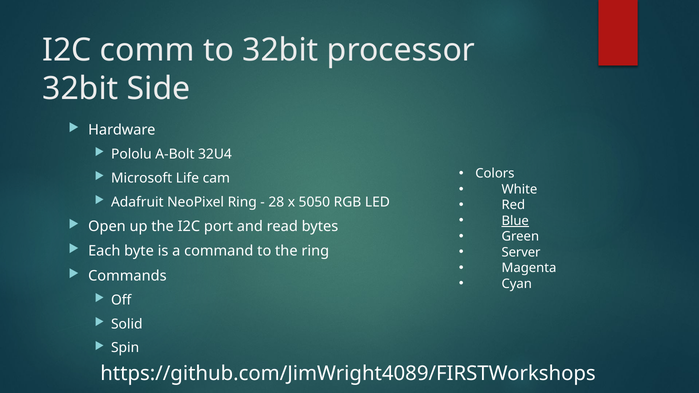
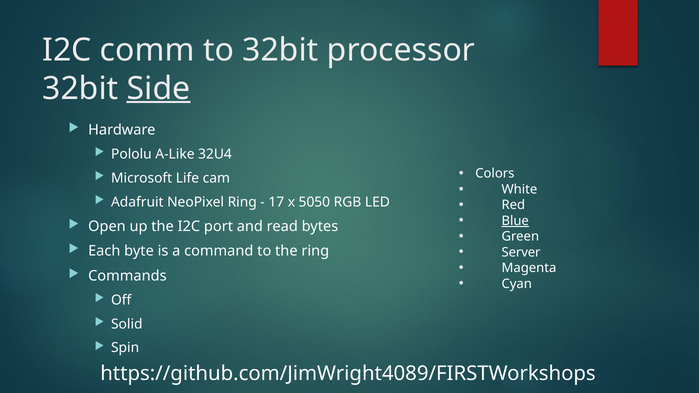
Side underline: none -> present
A-Bolt: A-Bolt -> A-Like
28: 28 -> 17
